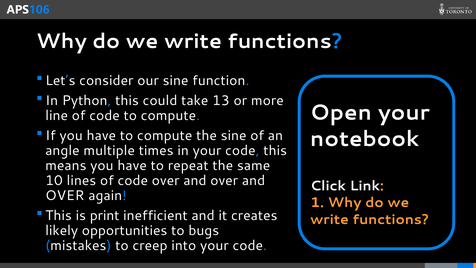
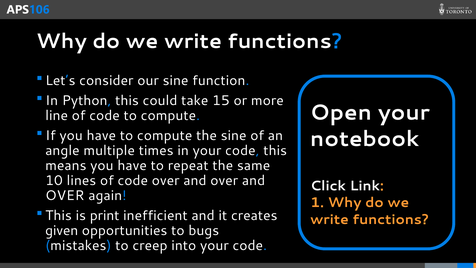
13: 13 -> 15
likely: likely -> given
